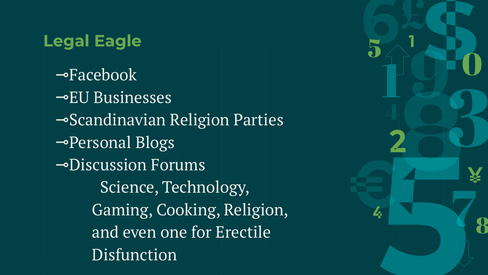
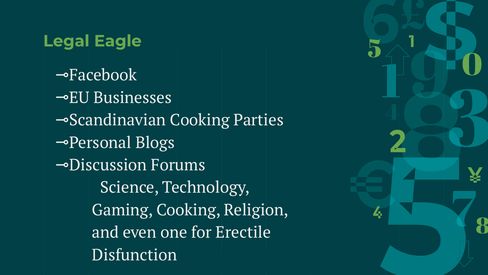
Religion at (200, 120): Religion -> Cooking
